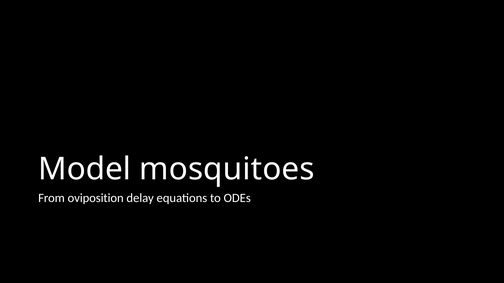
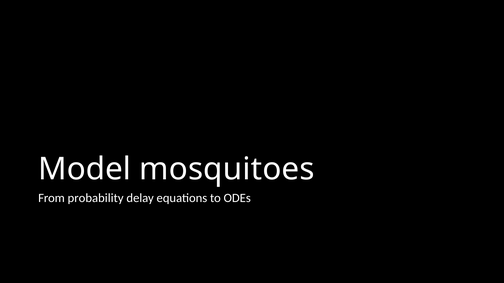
oviposition: oviposition -> probability
